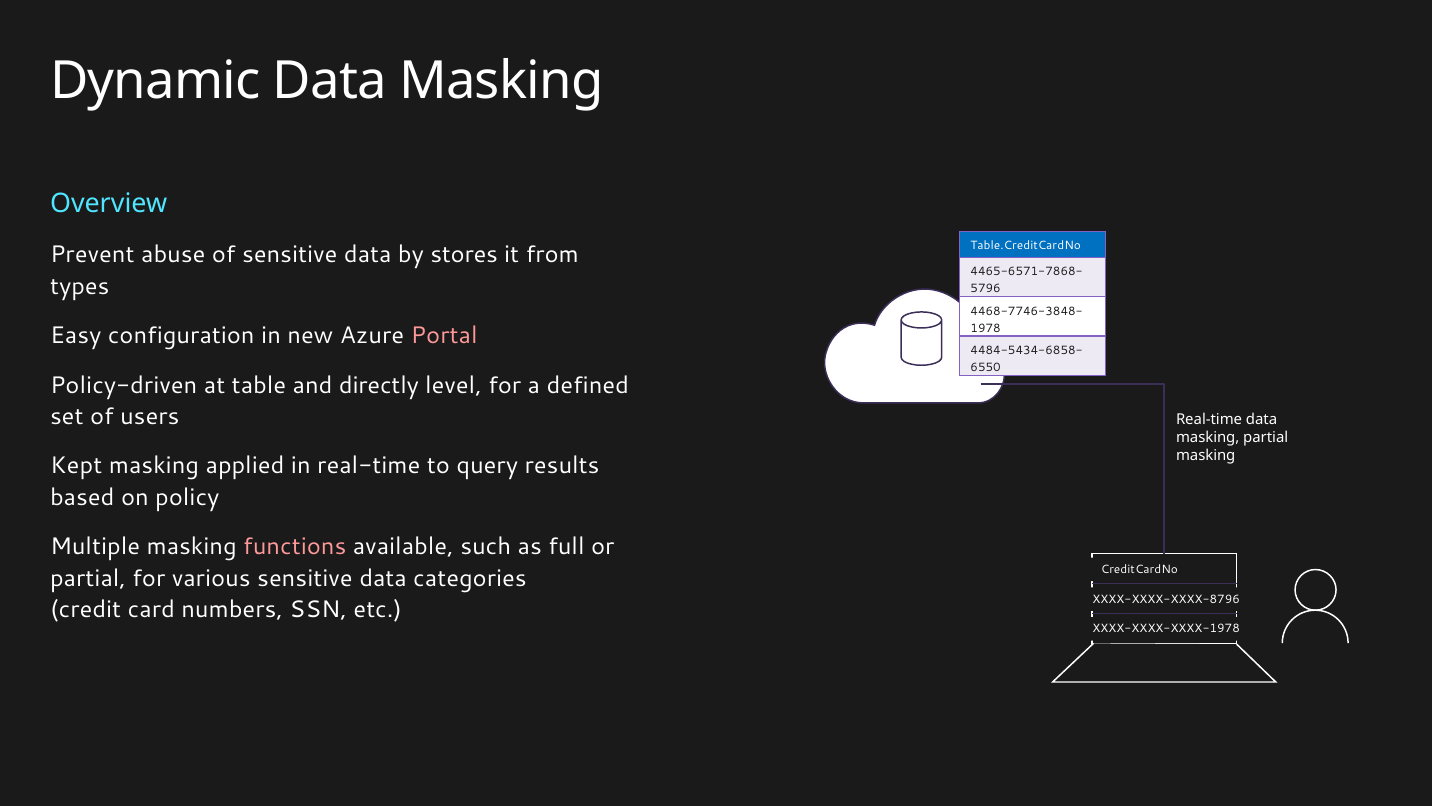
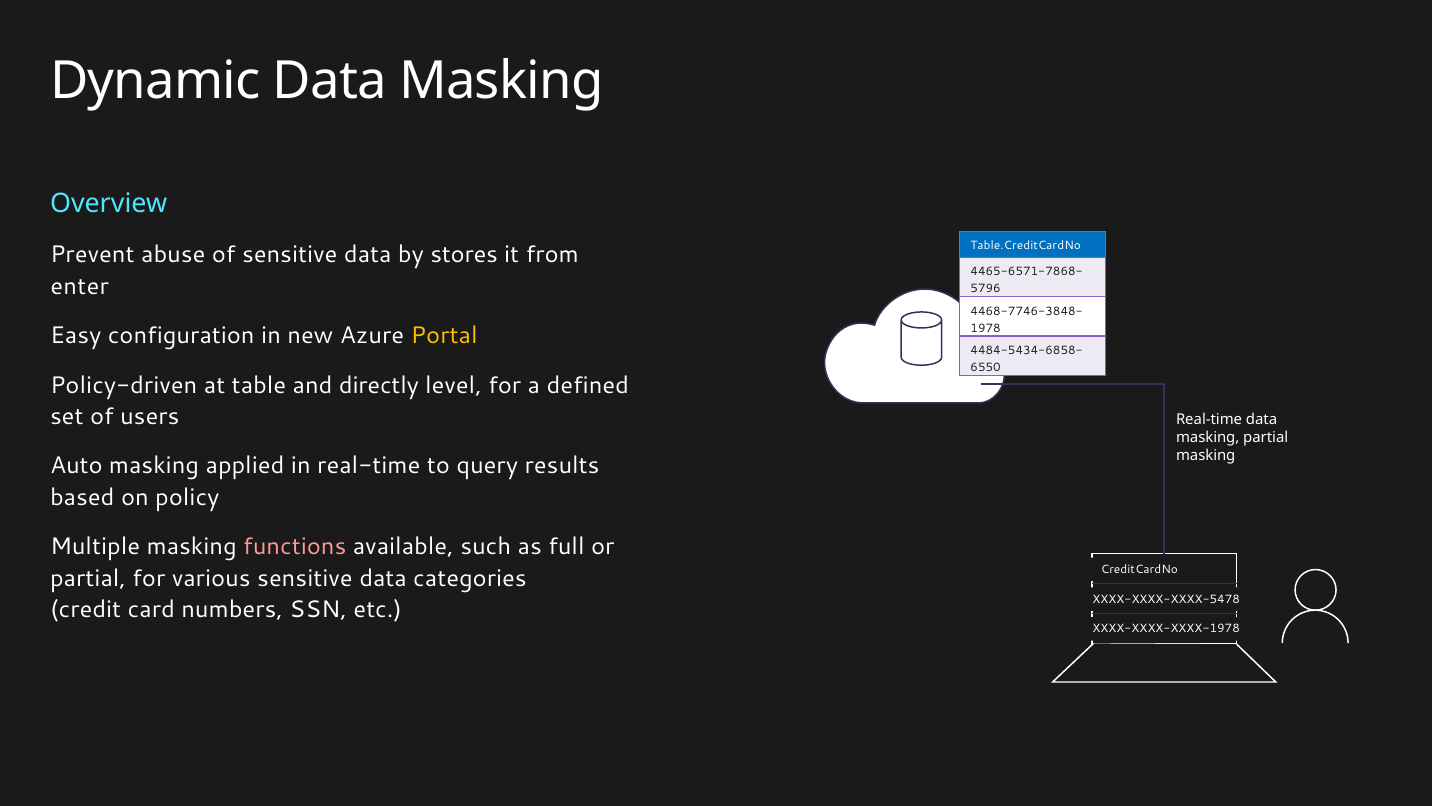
types: types -> enter
Portal colour: pink -> yellow
Kept: Kept -> Auto
XXXX-XXXX-XXXX-8796: XXXX-XXXX-XXXX-8796 -> XXXX-XXXX-XXXX-5478
